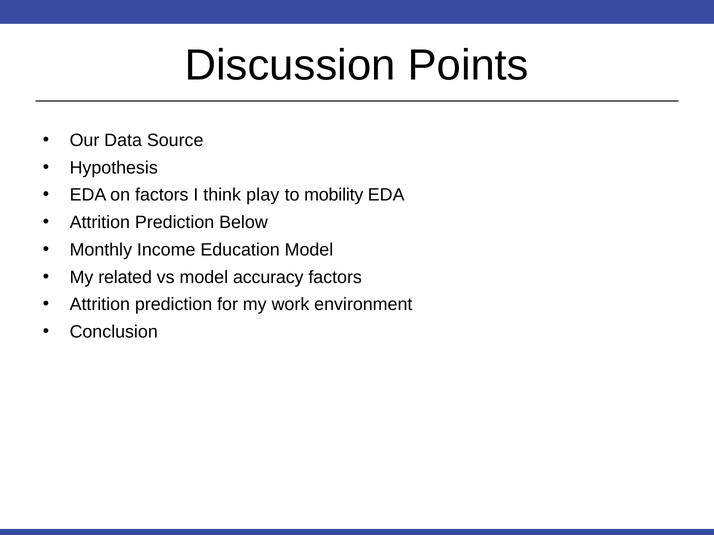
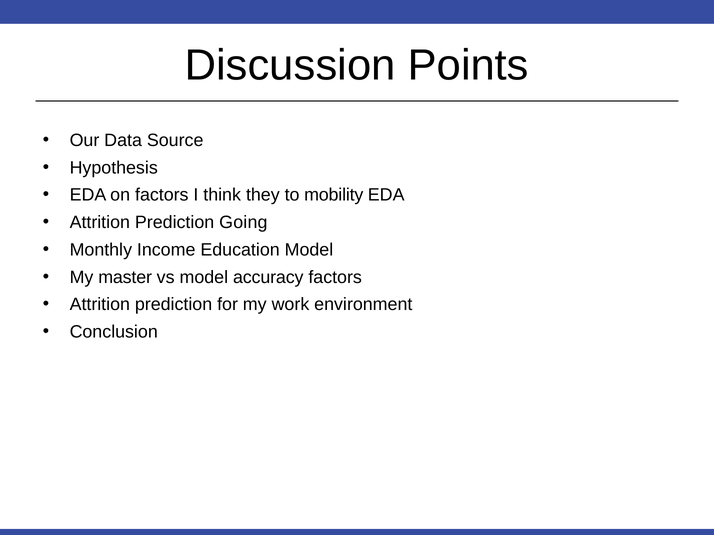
play: play -> they
Below: Below -> Going
related: related -> master
